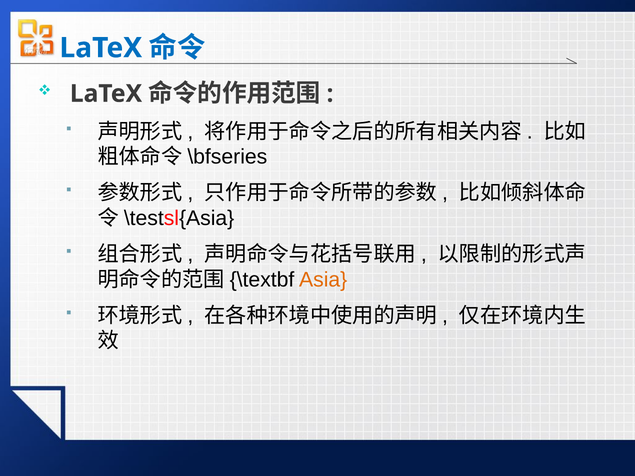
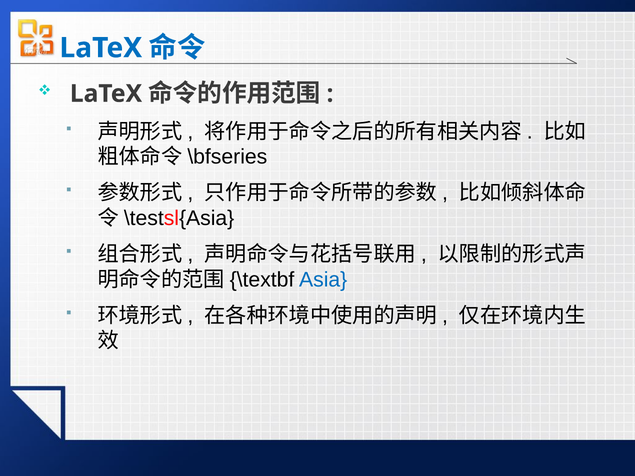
Asia colour: orange -> blue
